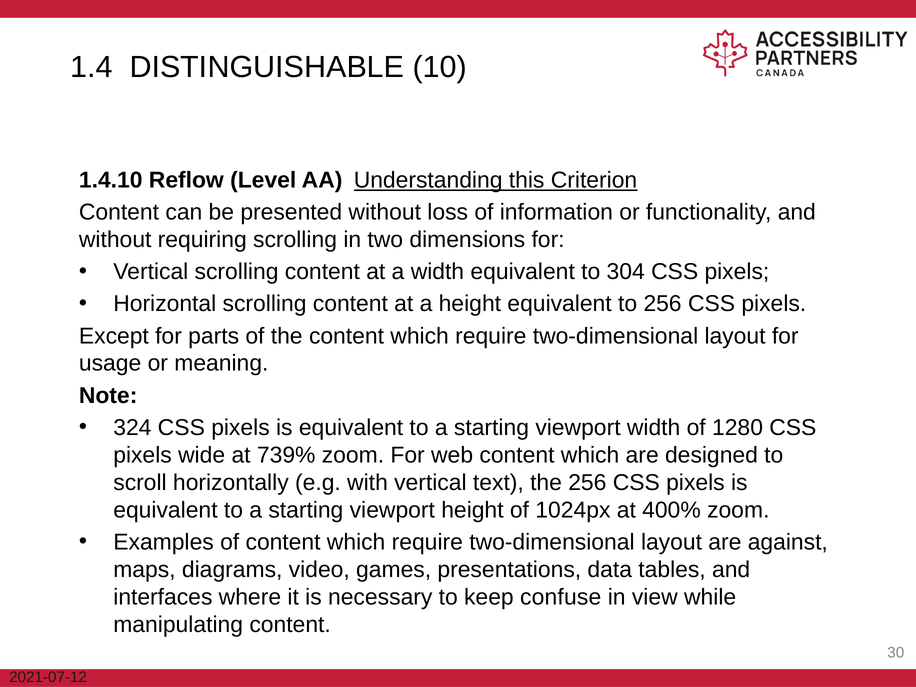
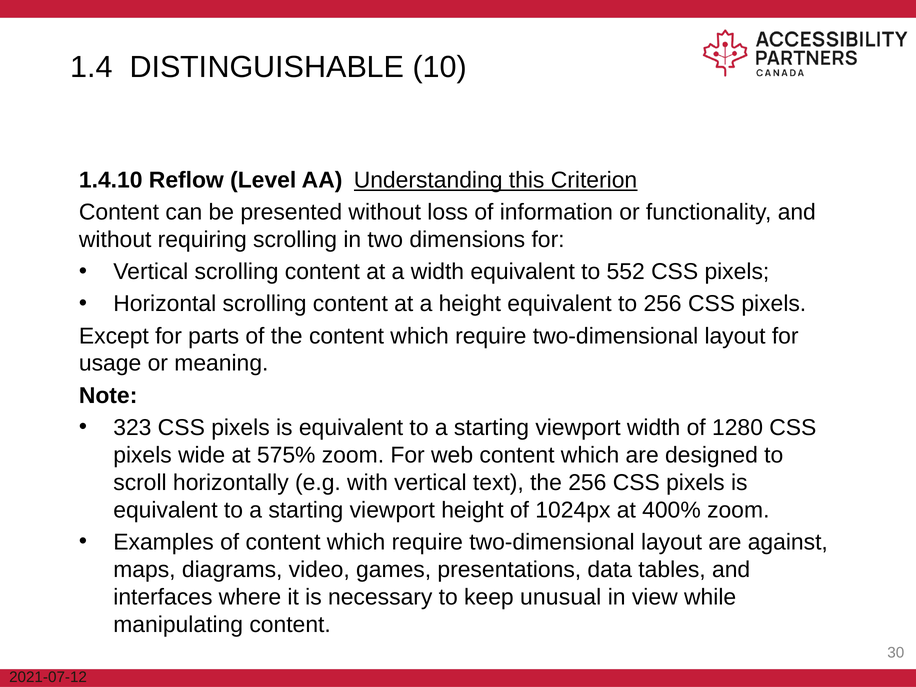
304: 304 -> 552
324: 324 -> 323
739%: 739% -> 575%
confuse: confuse -> unusual
